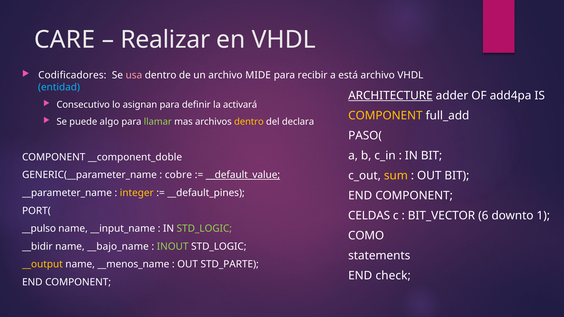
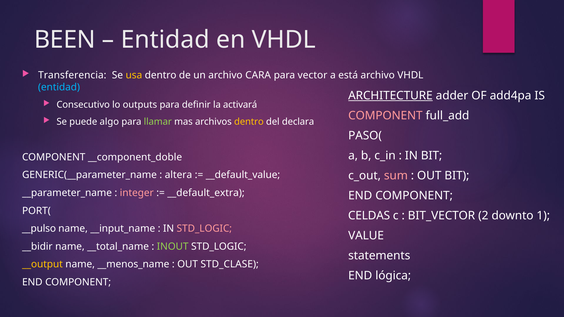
CARE: CARE -> BEEN
Realizar at (165, 40): Realizar -> Entidad
Codificadores: Codificadores -> Transferencia
usa colour: pink -> yellow
MIDE: MIDE -> CARA
recibir: recibir -> vector
asignan: asignan -> outputs
COMPONENT at (385, 116) colour: yellow -> pink
cobre: cobre -> altera
__default_value underline: present -> none
sum colour: yellow -> pink
integer colour: yellow -> pink
__default_pines: __default_pines -> __default_extra
6: 6 -> 2
STD_LOGIC at (204, 229) colour: light green -> pink
COMO: COMO -> VALUE
__bajo_name: __bajo_name -> __total_name
STD_PARTE: STD_PARTE -> STD_CLASE
check: check -> lógica
